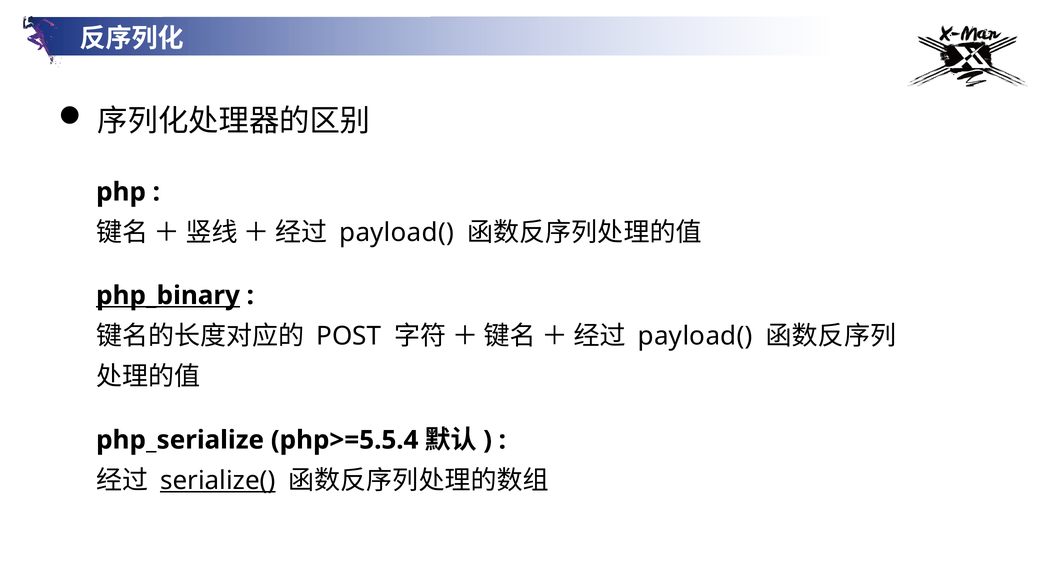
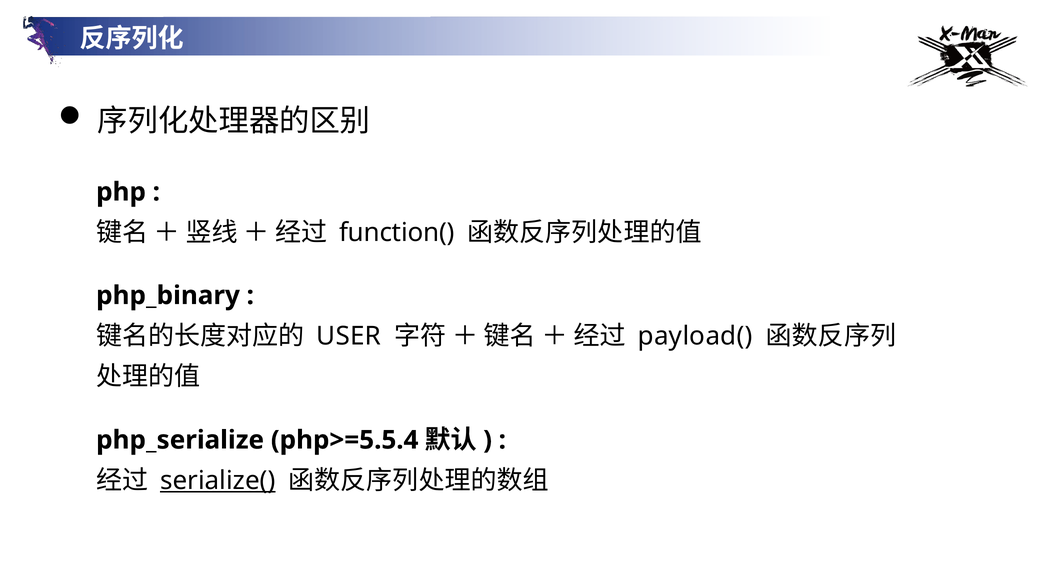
payload( at (397, 232): payload( -> function(
php_binary underline: present -> none
POST: POST -> USER
